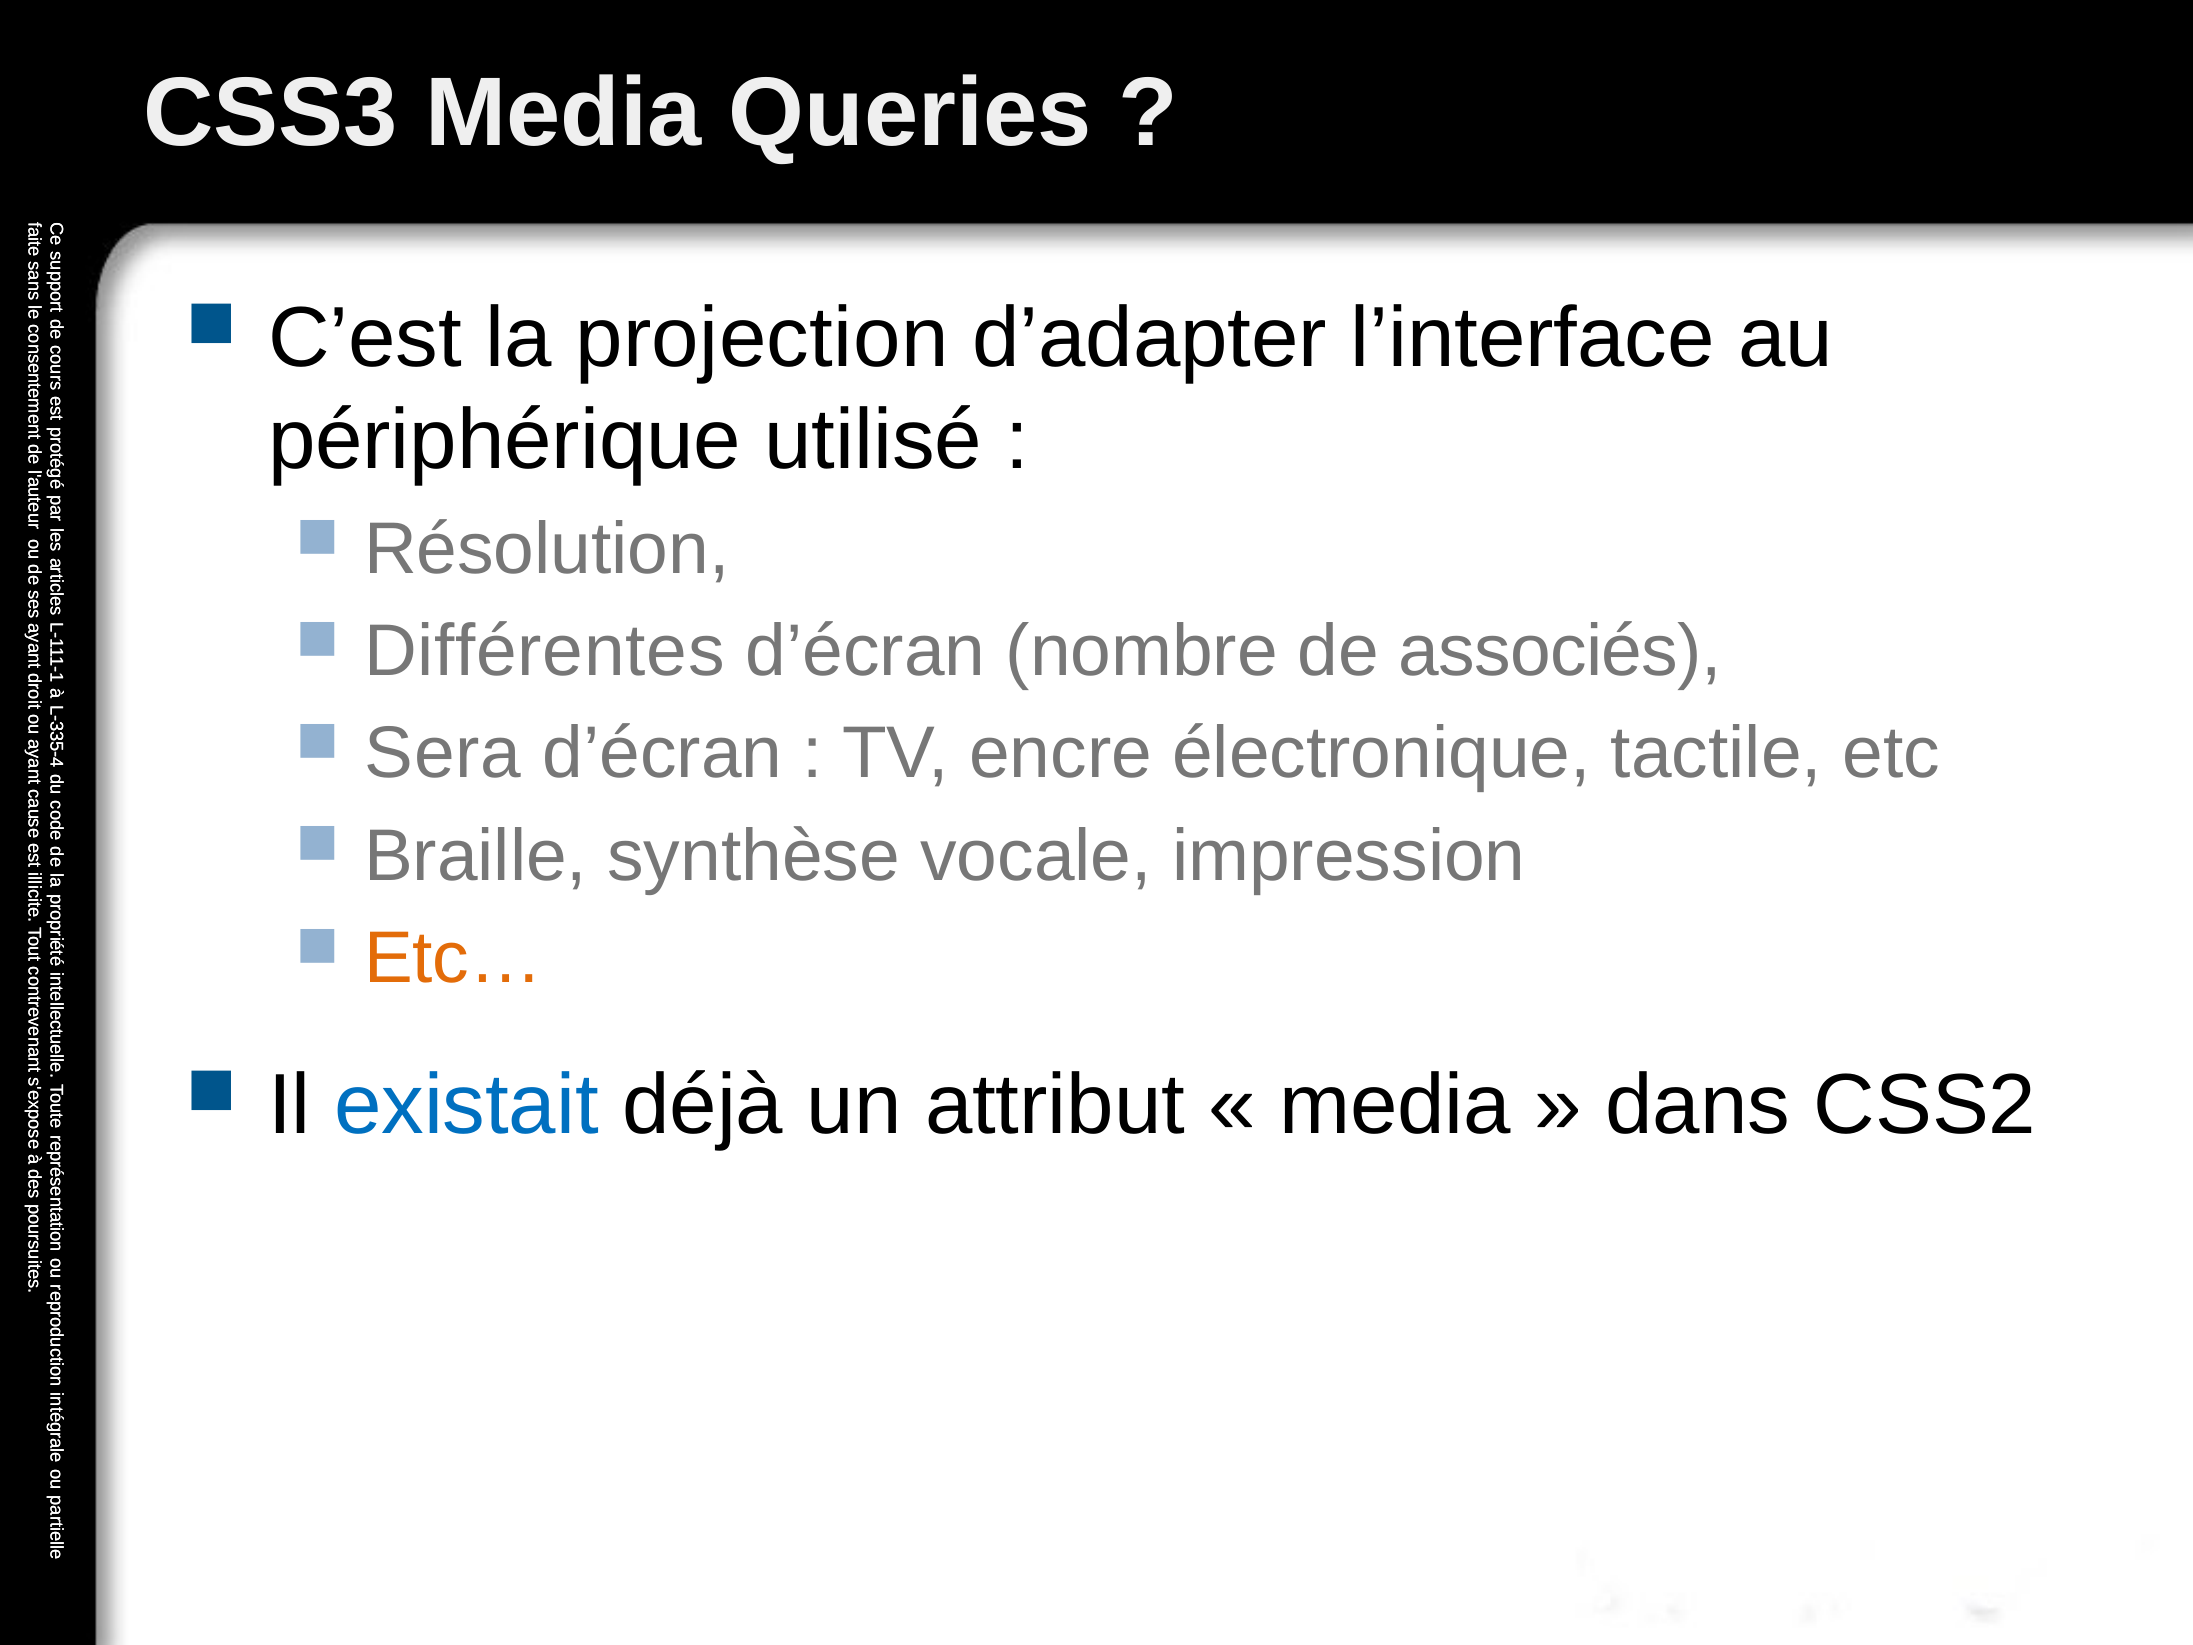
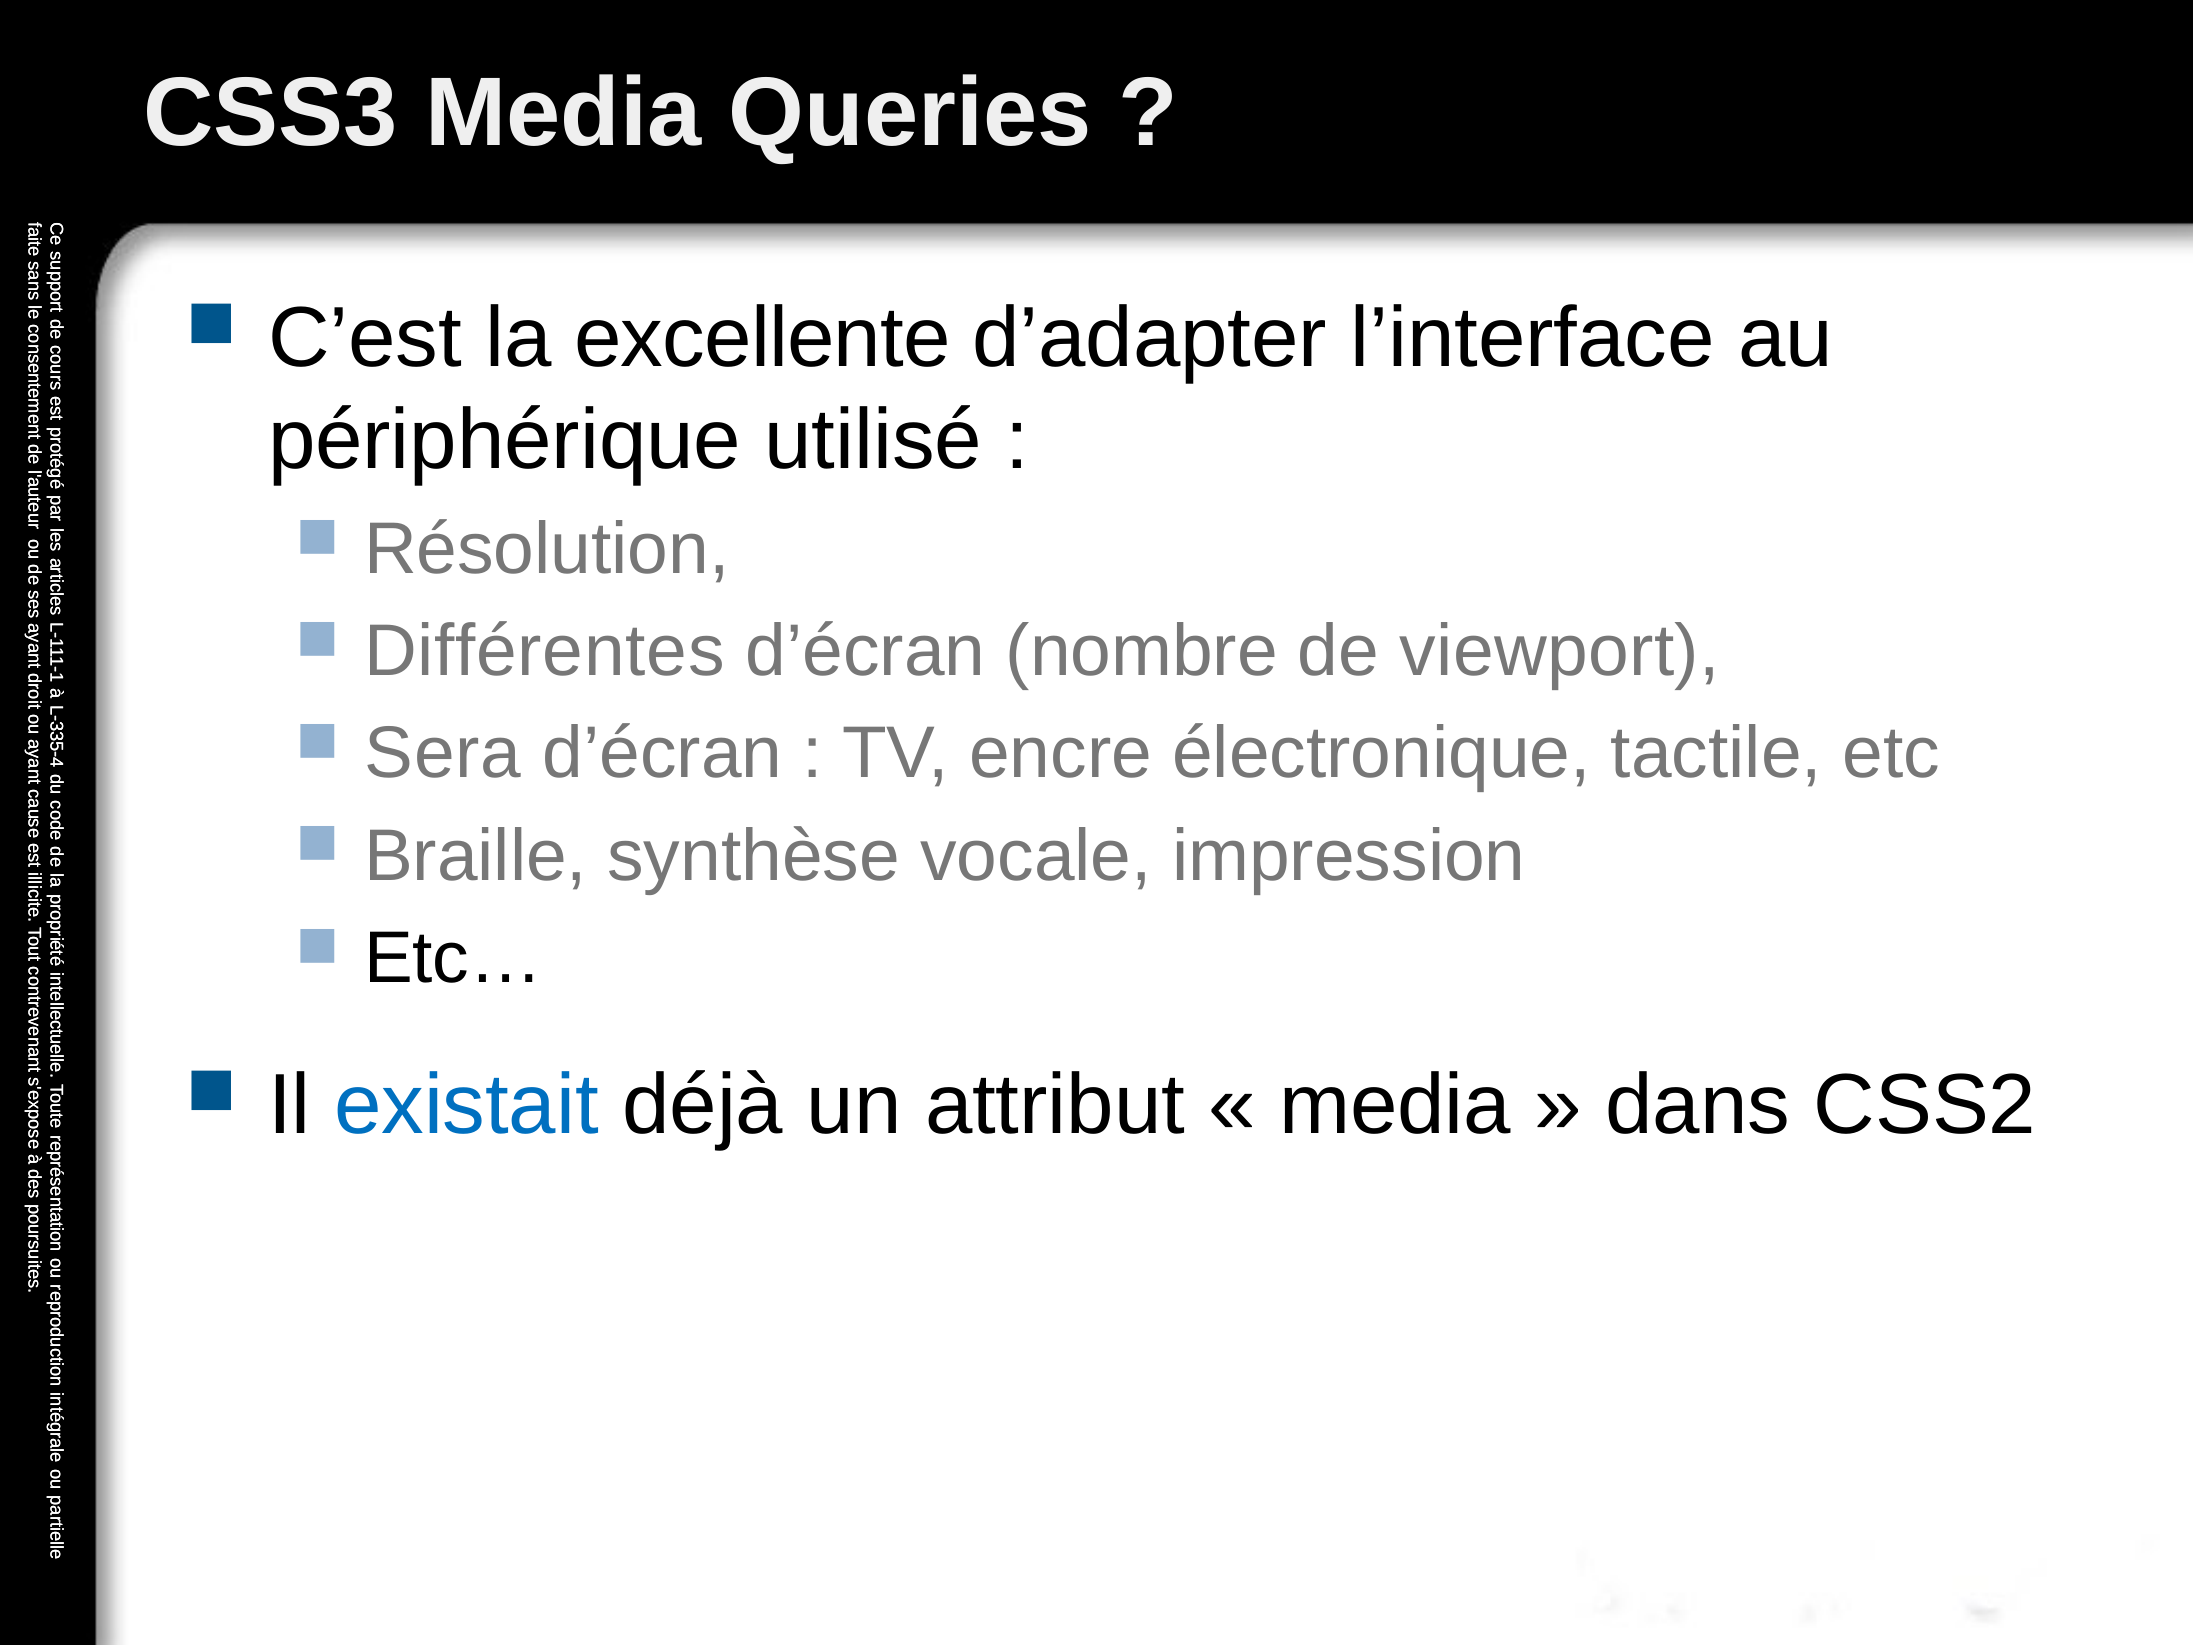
projection: projection -> excellente
associés: associés -> viewport
Etc… colour: orange -> black
